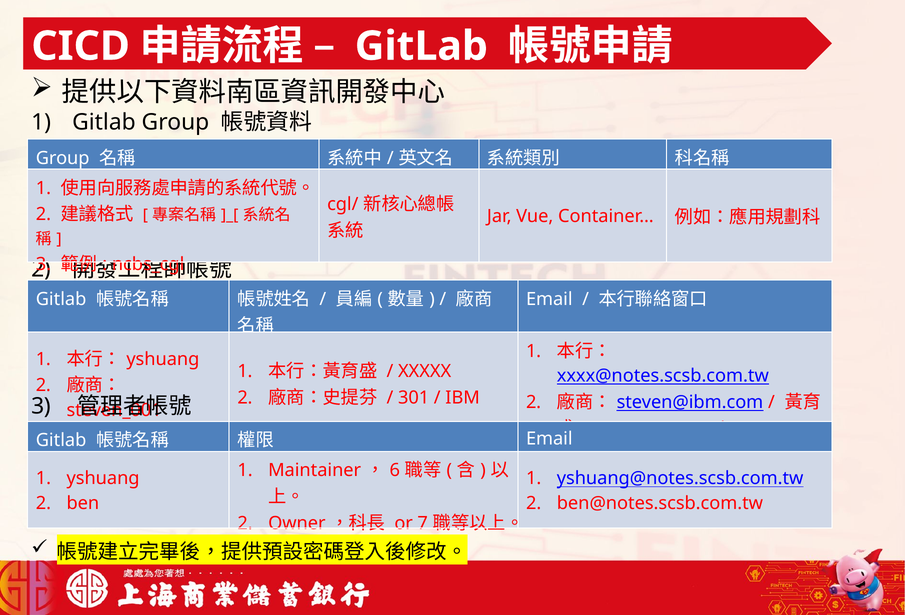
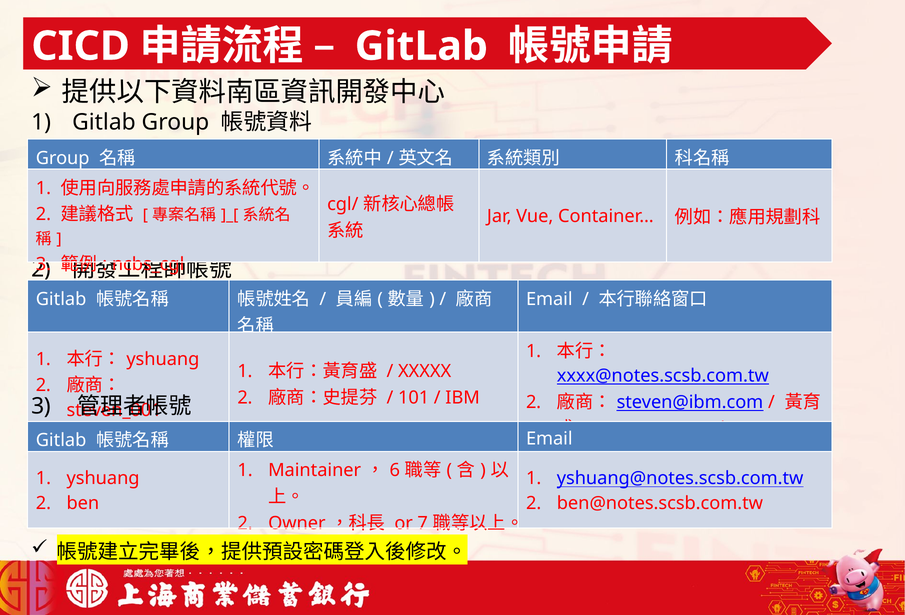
301: 301 -> 101
